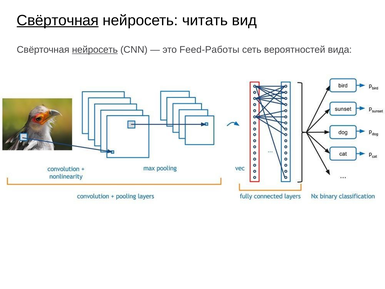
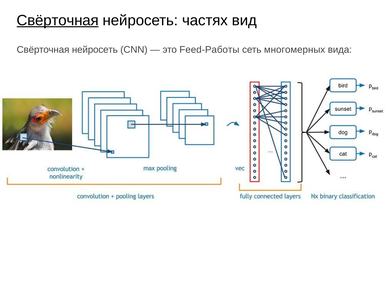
читать: читать -> частях
нейросеть at (95, 50) underline: present -> none
вероятностей: вероятностей -> многомерных
